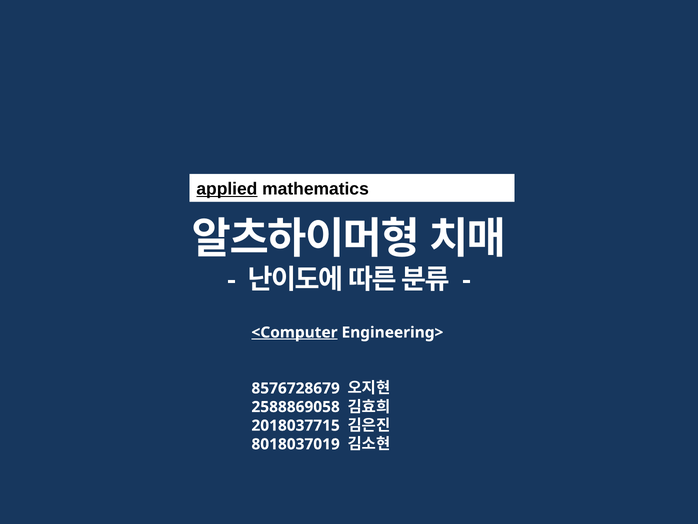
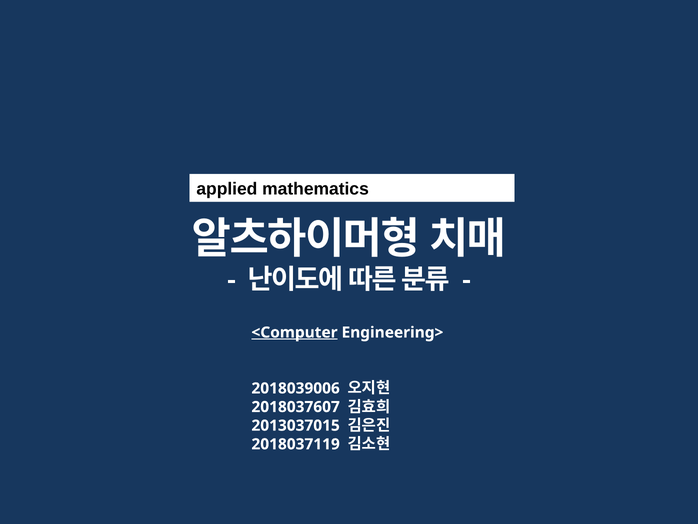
applied underline: present -> none
8576728679: 8576728679 -> 2018039006
2588869058: 2588869058 -> 2018037607
2018037715: 2018037715 -> 2013037015
8018037019: 8018037019 -> 2018037119
